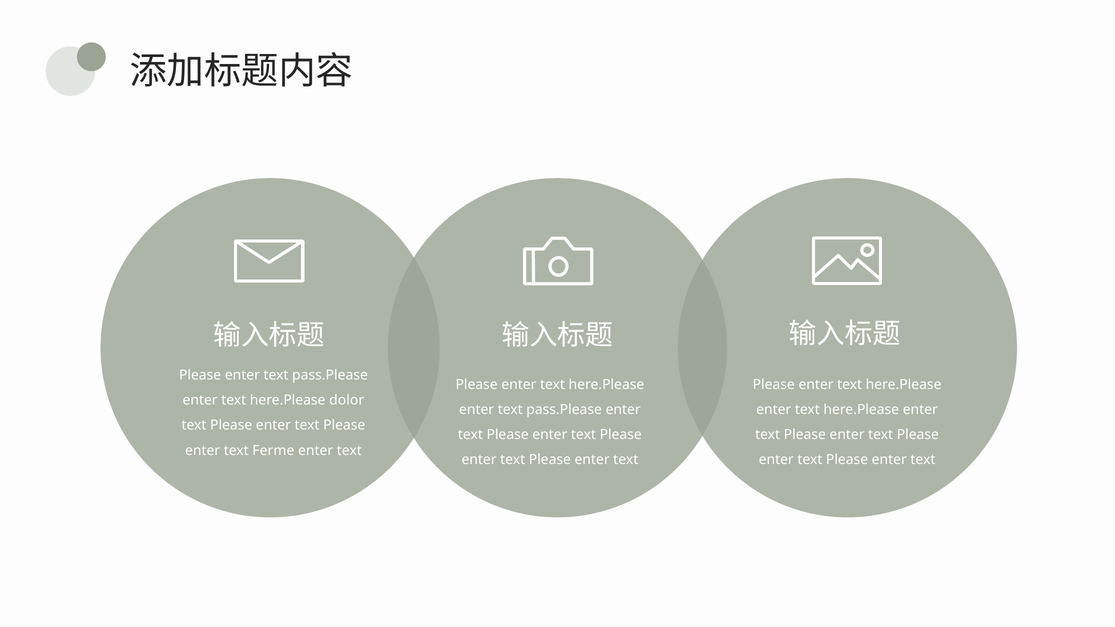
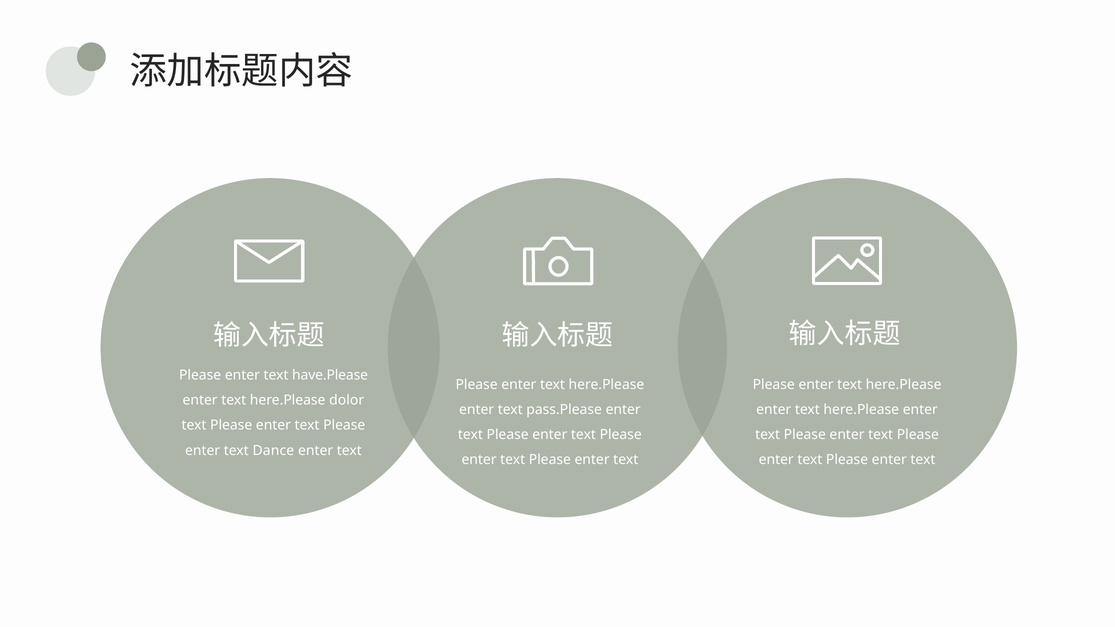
Please enter text pass.Please: pass.Please -> have.Please
Ferme: Ferme -> Dance
